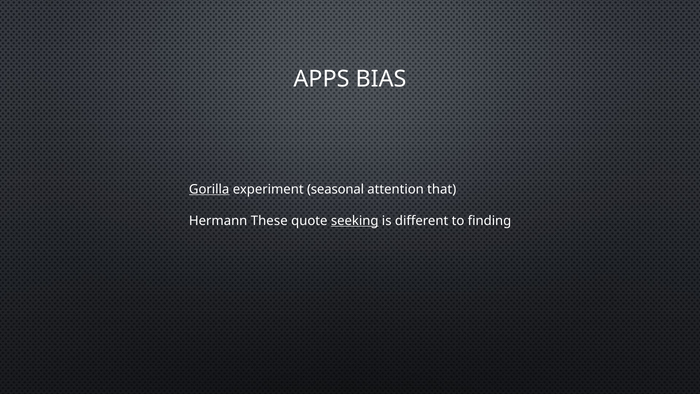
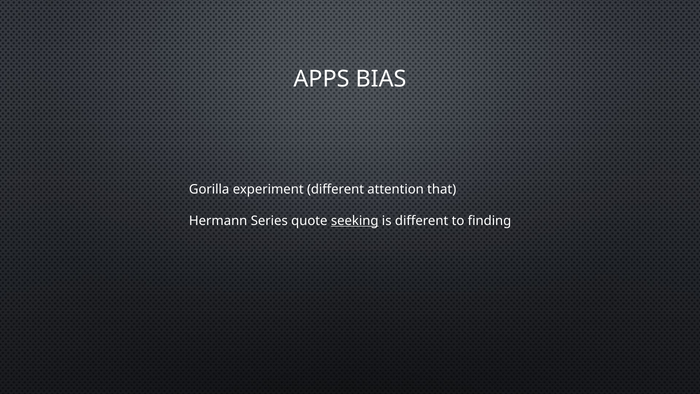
Gorilla underline: present -> none
experiment seasonal: seasonal -> different
These: These -> Series
